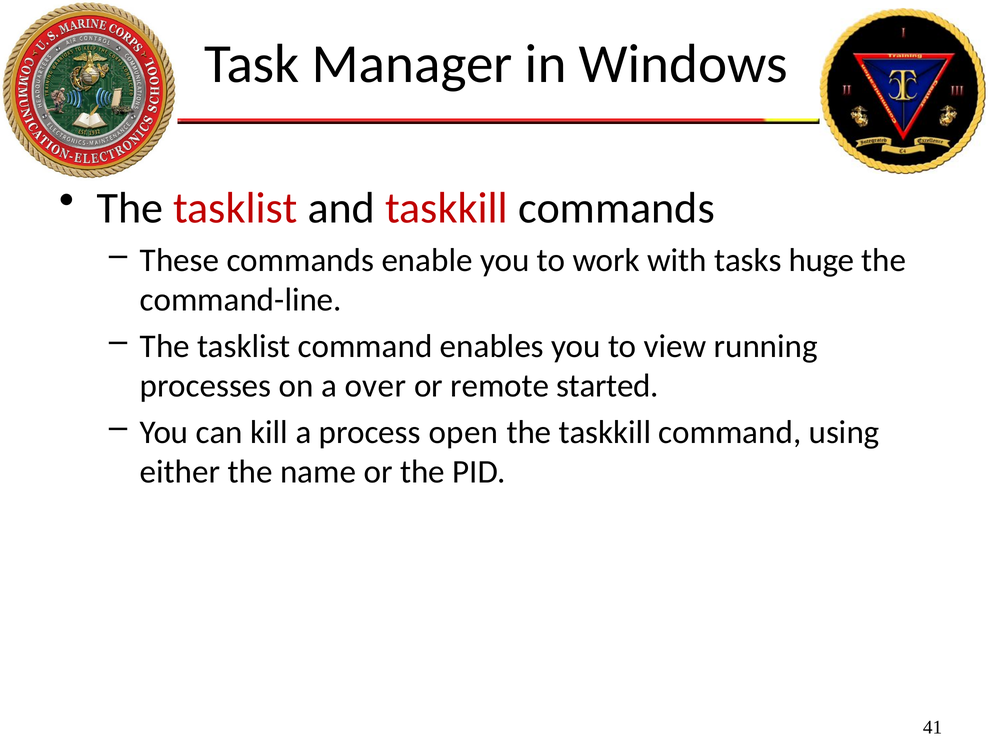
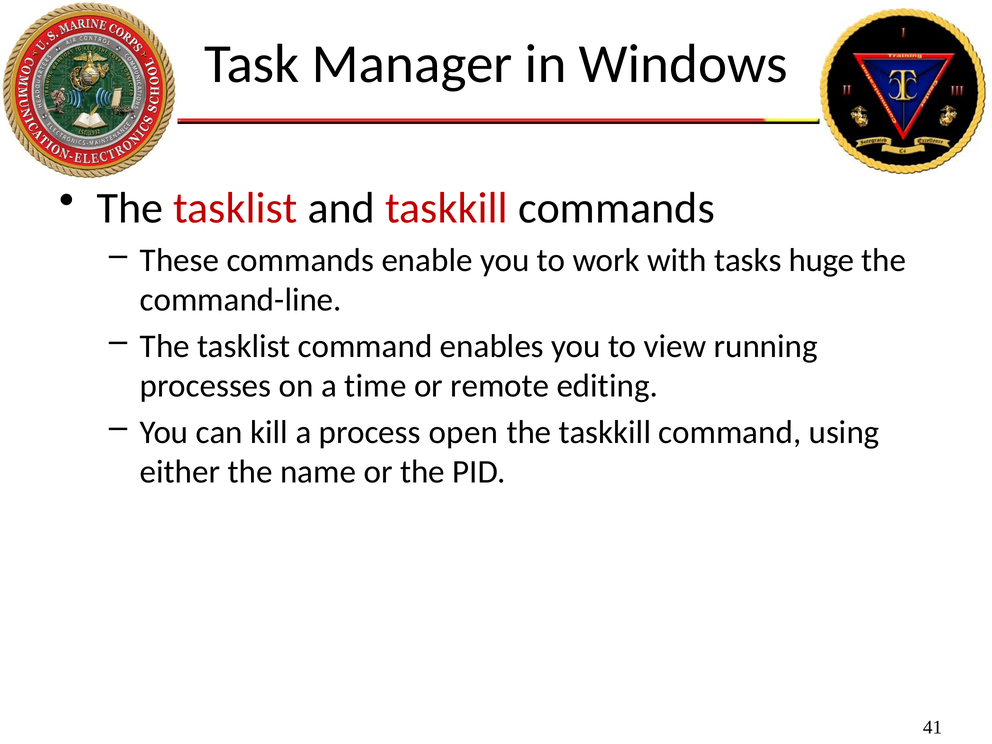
over: over -> time
started: started -> editing
